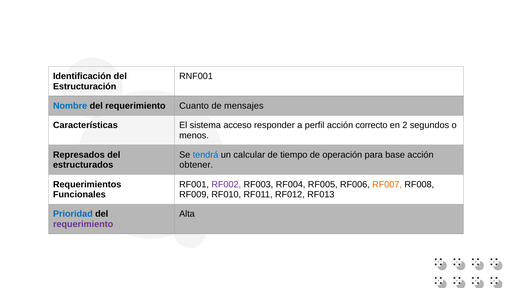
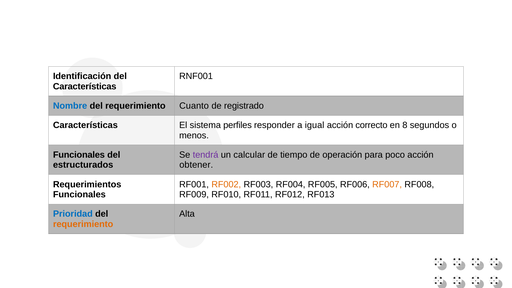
Estructuración at (85, 86): Estructuración -> Características
mensajes: mensajes -> registrado
acceso: acceso -> perfiles
perfil: perfil -> igual
2: 2 -> 8
Represados at (79, 155): Represados -> Funcionales
tendrá colour: blue -> purple
base: base -> poco
RF002 colour: purple -> orange
requerimiento at (83, 224) colour: purple -> orange
